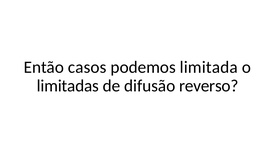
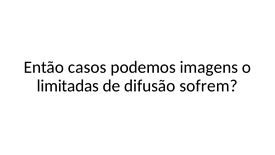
limitada: limitada -> imagens
reverso: reverso -> sofrem
